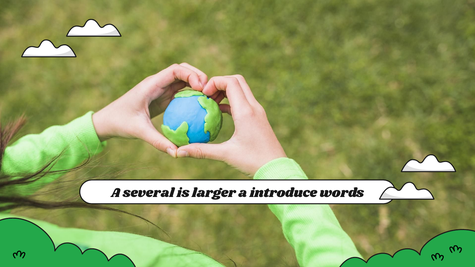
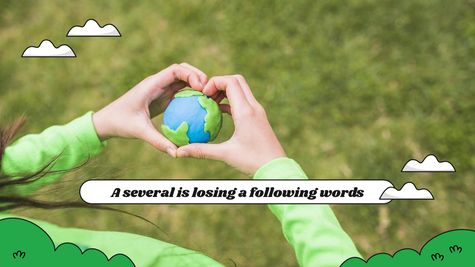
larger: larger -> losing
introduce: introduce -> following
